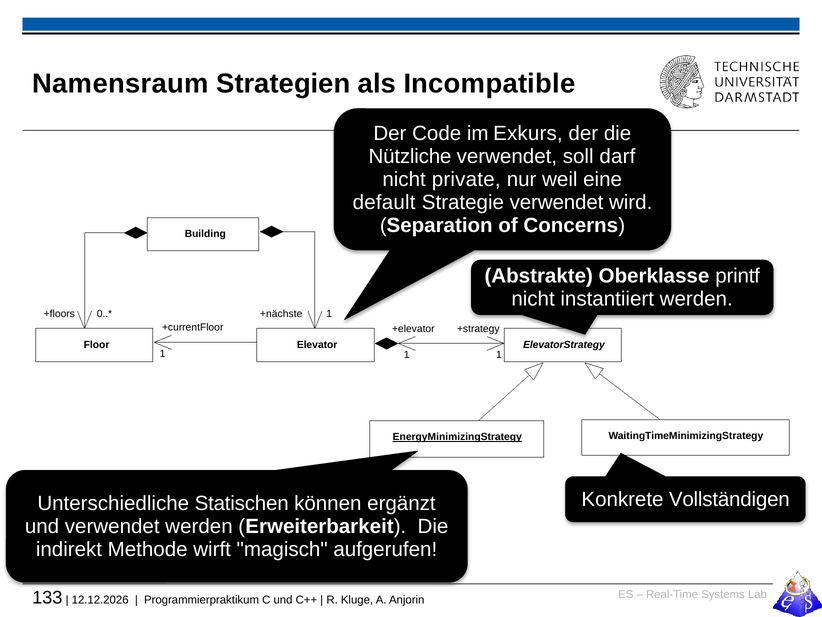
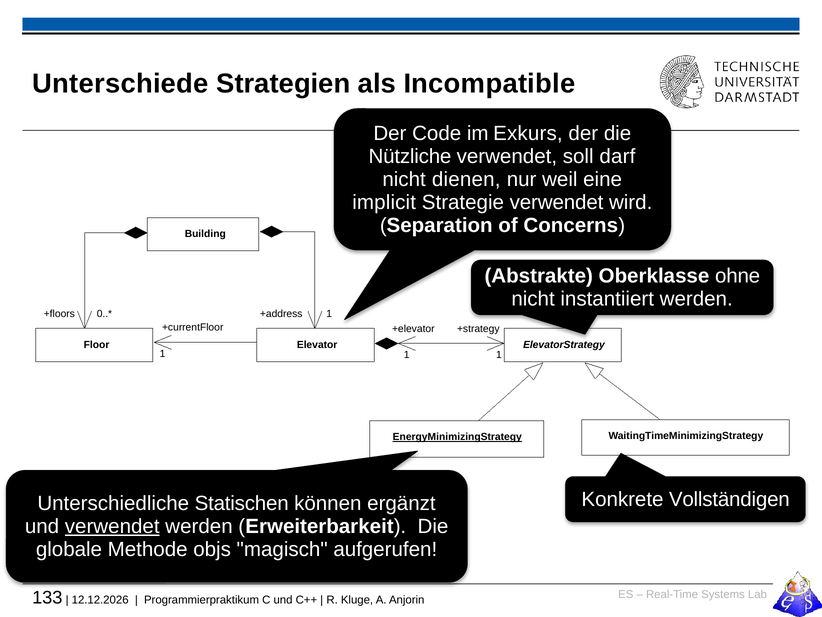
Namensraum: Namensraum -> Unterschiede
private: private -> dienen
default: default -> implicit
printf: printf -> ohne
+nächste: +nächste -> +address
verwendet at (112, 526) underline: none -> present
indirekt: indirekt -> globale
wirft: wirft -> objs
